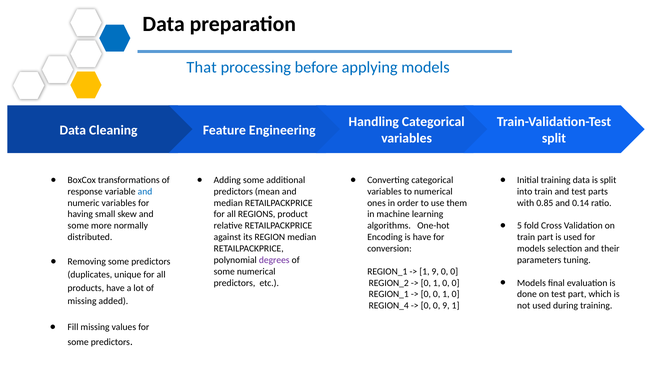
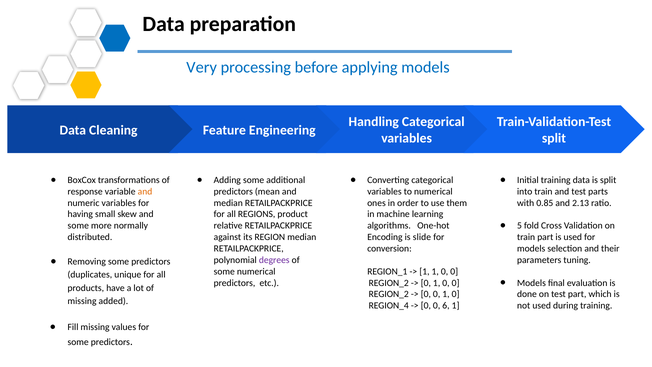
That: That -> Very
and at (145, 191) colour: blue -> orange
0.14: 0.14 -> 2.13
is have: have -> slide
1 9: 9 -> 1
REGION_1 at (389, 294): REGION_1 -> REGION_2
0 9: 9 -> 6
